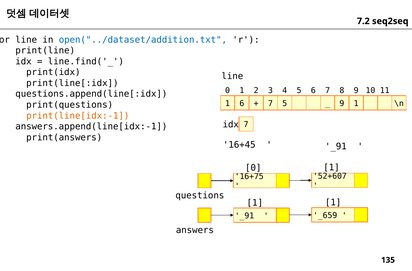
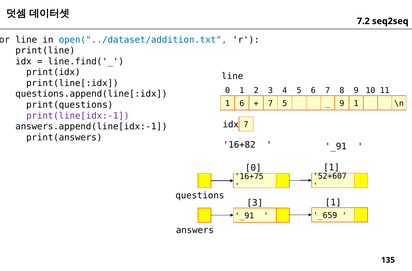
print(line[idx:-1 colour: orange -> purple
16+45: 16+45 -> 16+82
1 at (255, 202): 1 -> 3
